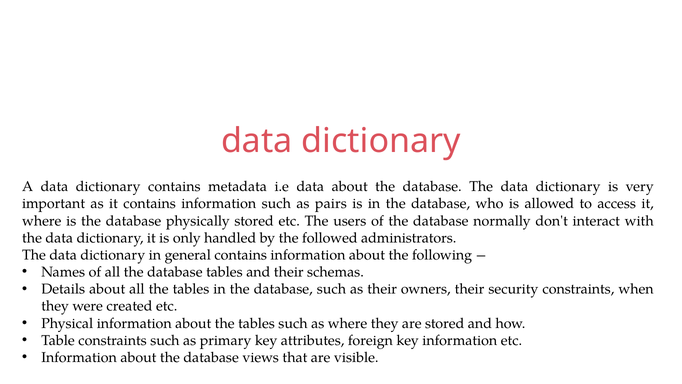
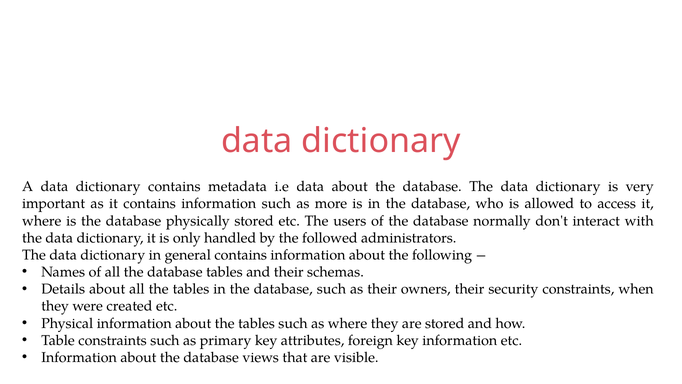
pairs: pairs -> more
